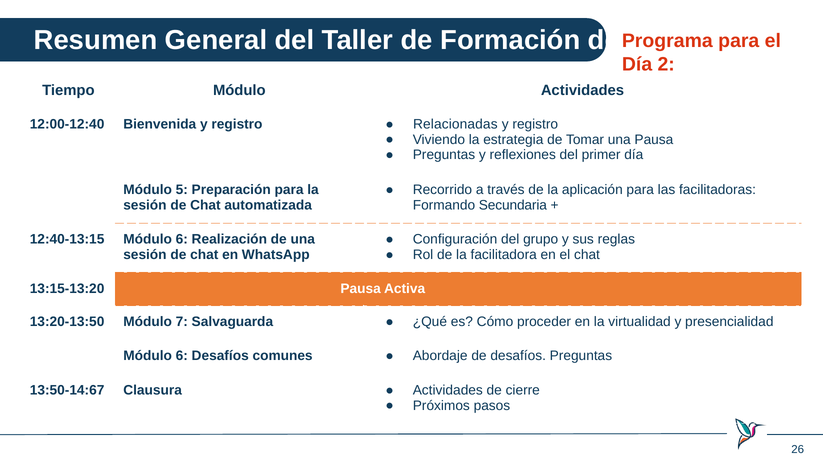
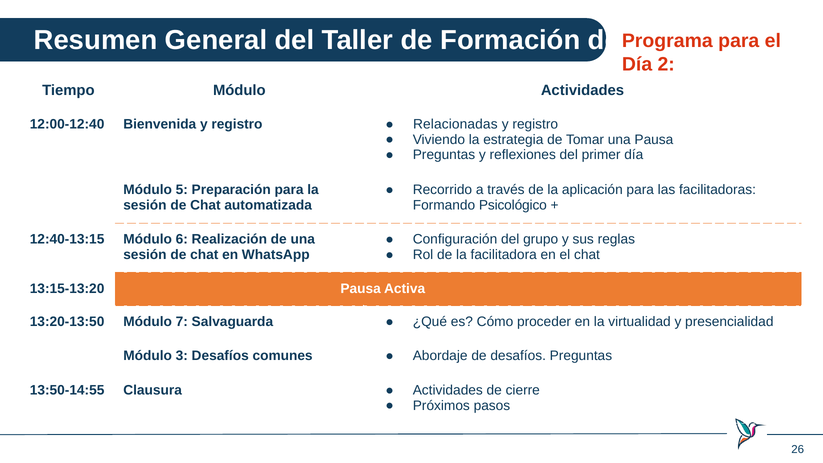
Secundaria: Secundaria -> Psicológico
6 at (182, 356): 6 -> 3
13:50-14:67: 13:50-14:67 -> 13:50-14:55
